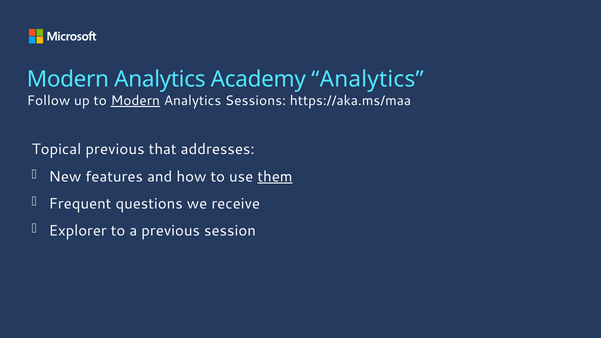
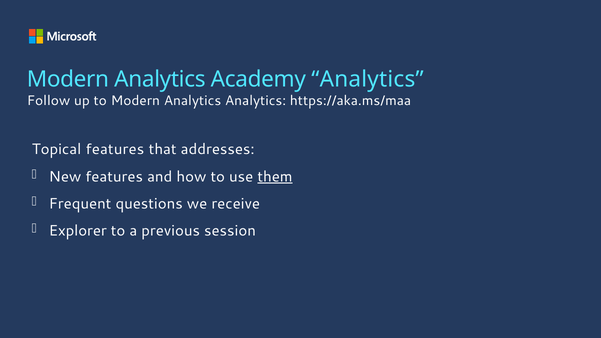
Modern at (135, 101) underline: present -> none
Analytics Sessions: Sessions -> Analytics
Topical previous: previous -> features
